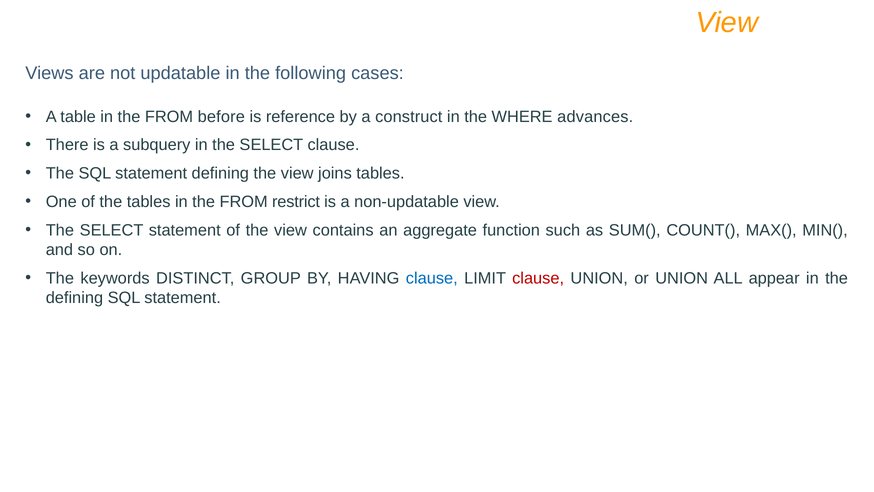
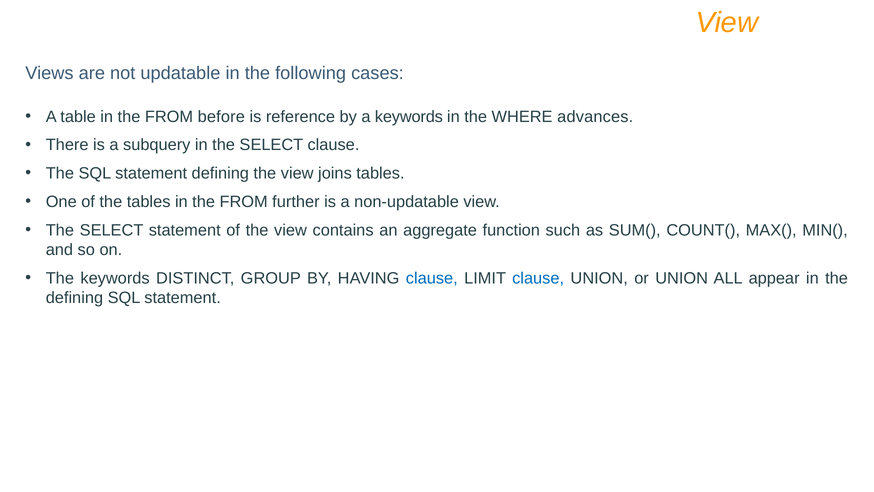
a construct: construct -> keywords
restrict: restrict -> further
clause at (538, 278) colour: red -> blue
